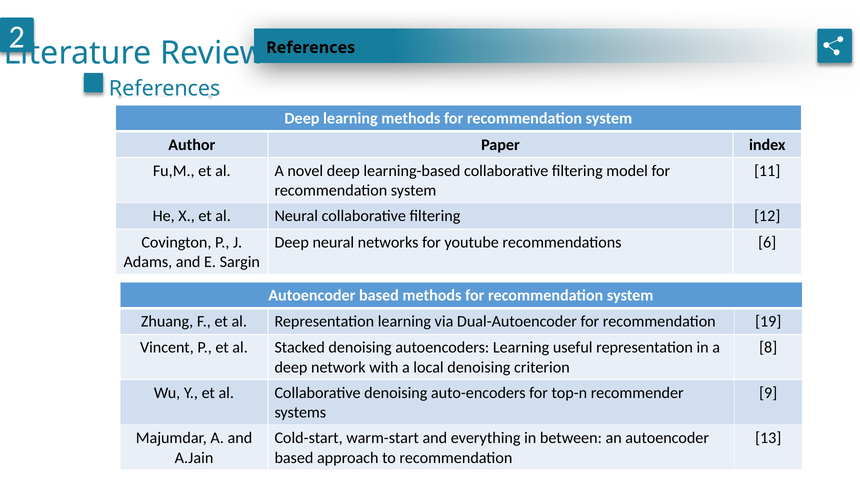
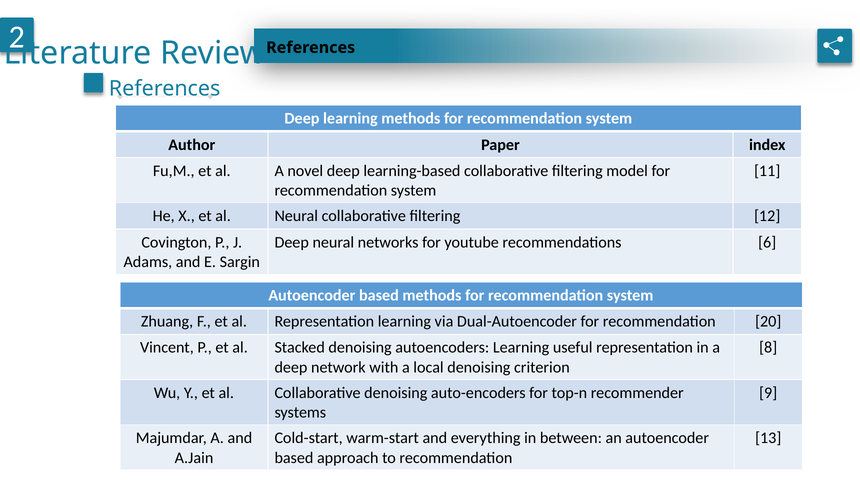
19: 19 -> 20
